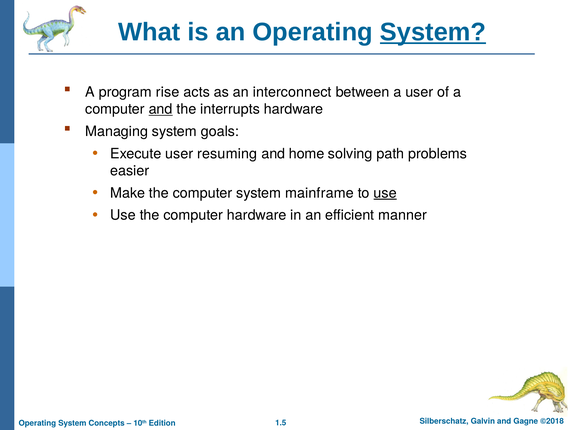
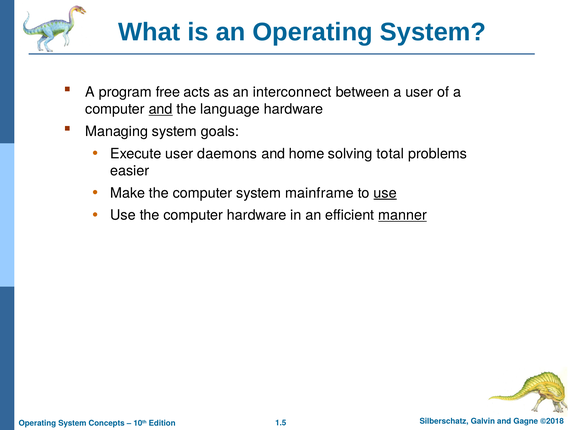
System at (433, 32) underline: present -> none
rise: rise -> free
interrupts: interrupts -> language
resuming: resuming -> daemons
path: path -> total
manner underline: none -> present
